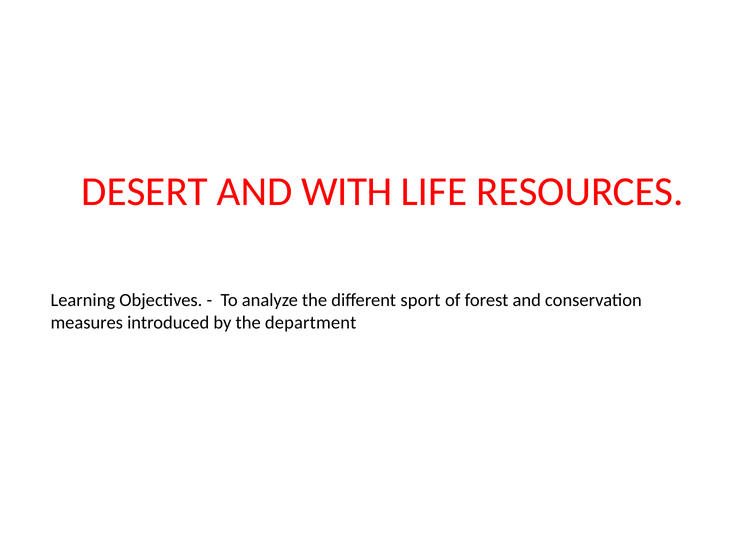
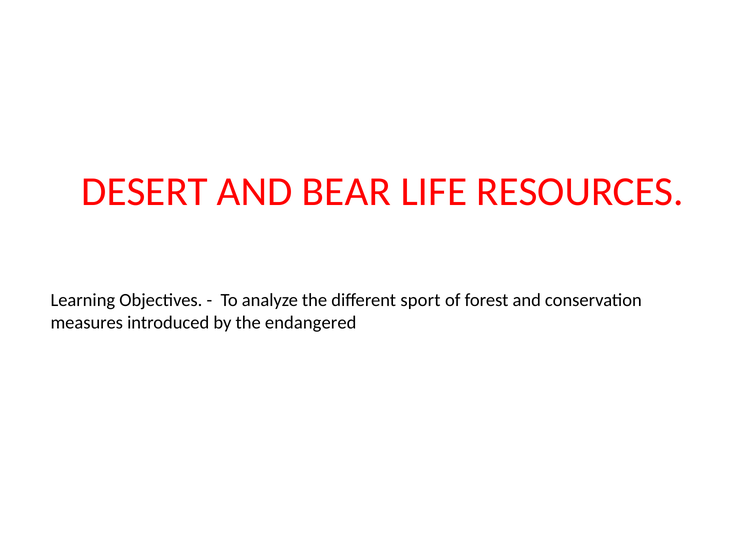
WITH: WITH -> BEAR
department: department -> endangered
